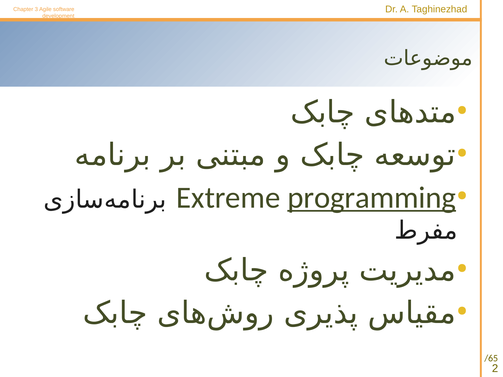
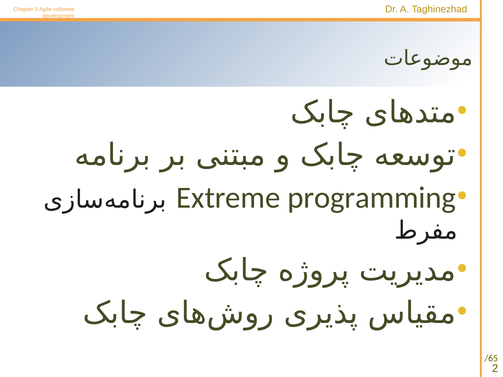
programming underline: present -> none
